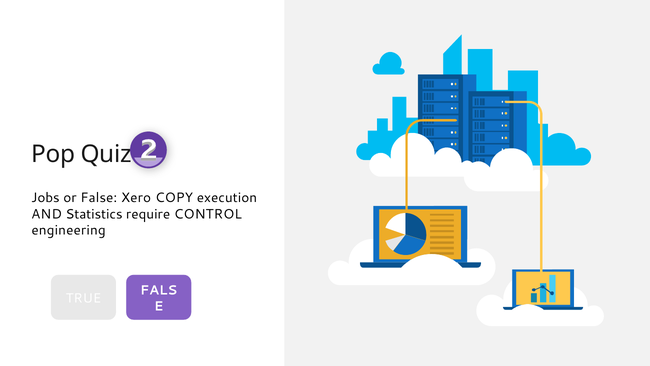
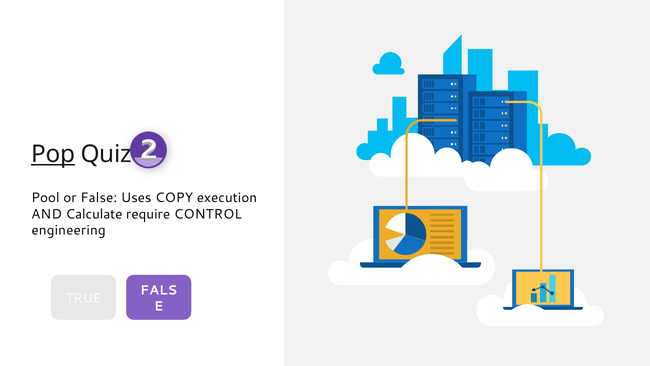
Pop underline: none -> present
Jobs: Jobs -> Pool
Xero: Xero -> Uses
Statistics: Statistics -> Calculate
